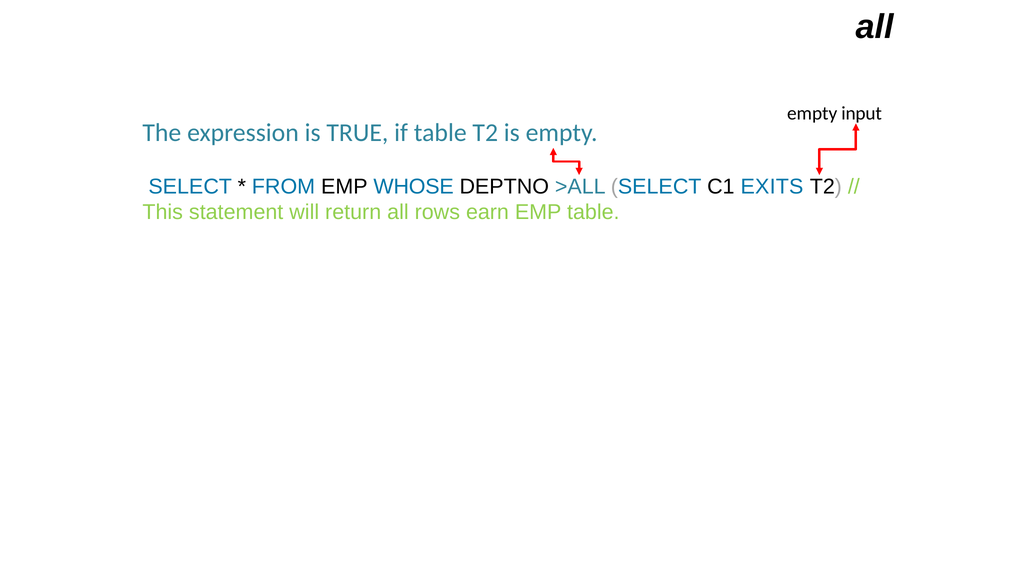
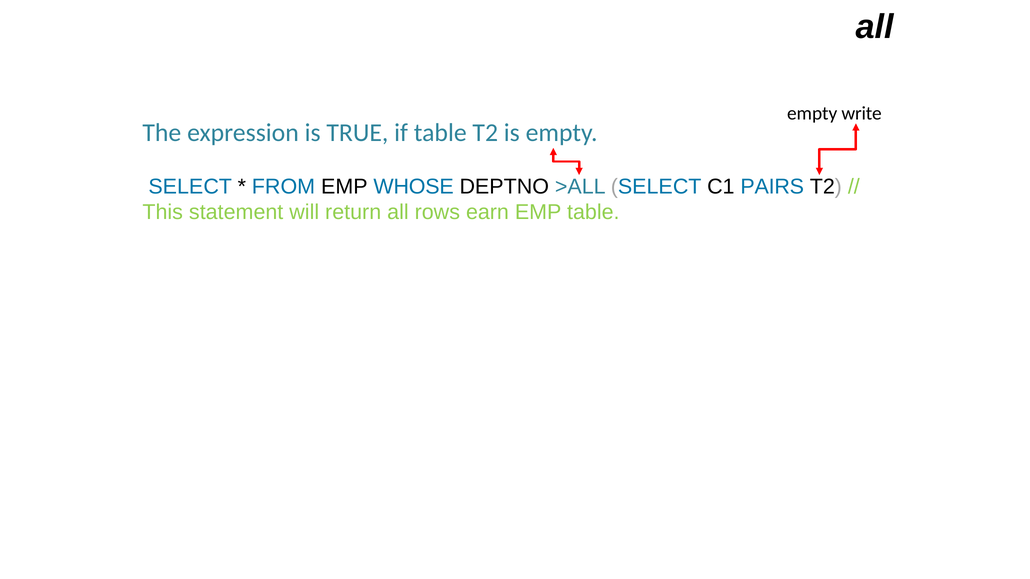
input: input -> write
EXITS: EXITS -> PAIRS
